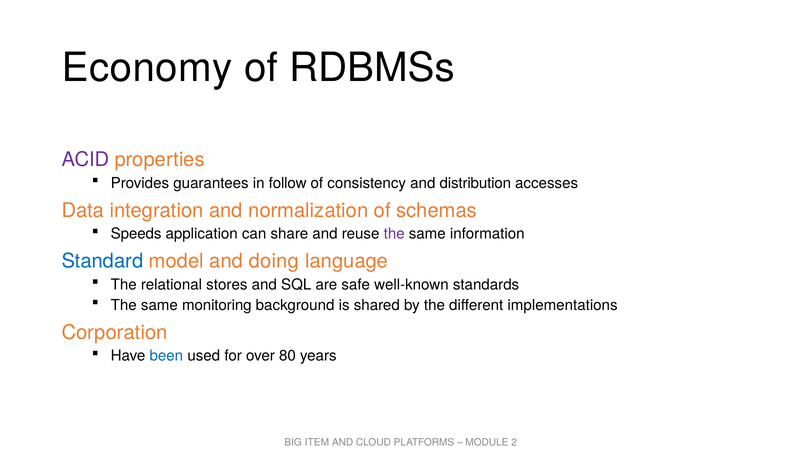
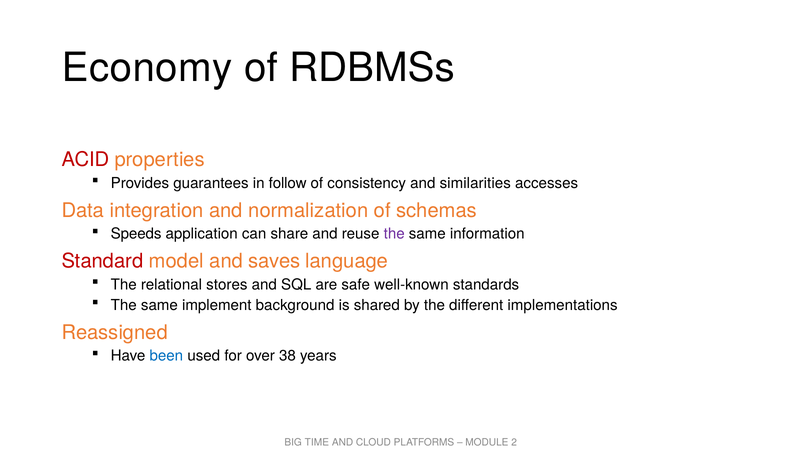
ACID colour: purple -> red
distribution: distribution -> similarities
Standard colour: blue -> red
doing: doing -> saves
monitoring: monitoring -> implement
Corporation: Corporation -> Reassigned
80: 80 -> 38
ITEM: ITEM -> TIME
